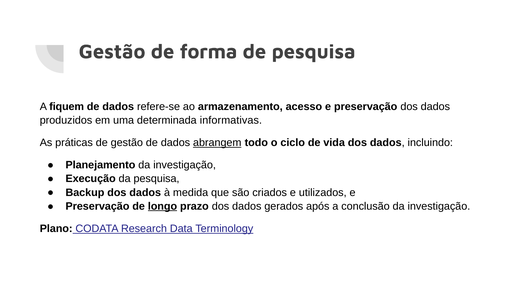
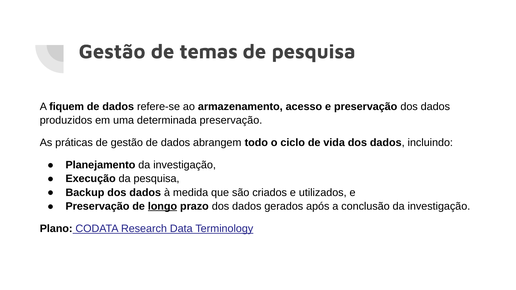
forma: forma -> temas
determinada informativas: informativas -> preservação
abrangem underline: present -> none
